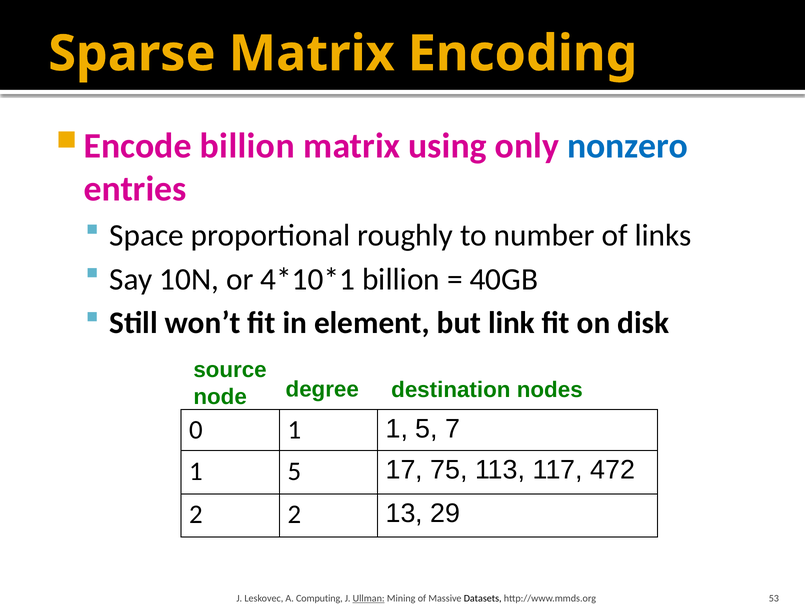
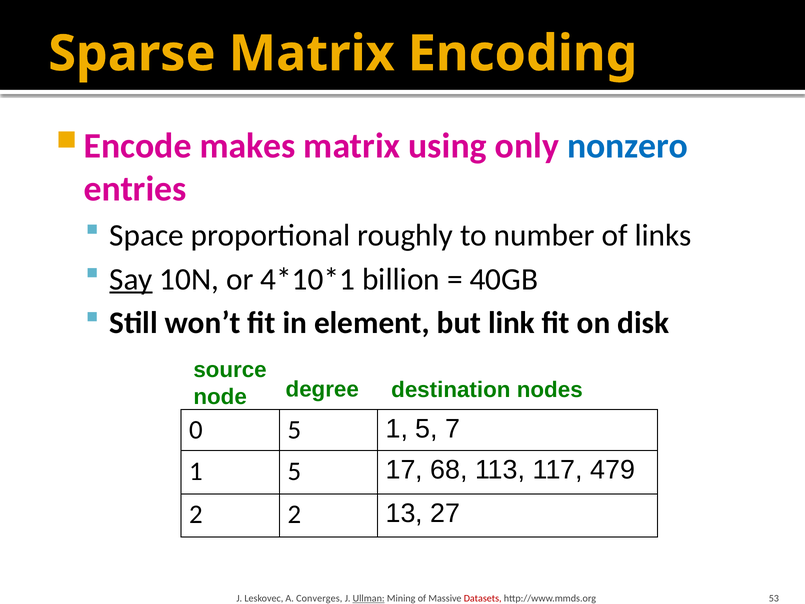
billion at (247, 146): billion -> makes
Say underline: none -> present
0 1: 1 -> 5
75: 75 -> 68
472: 472 -> 479
29: 29 -> 27
Computing: Computing -> Converges
Datasets colour: black -> red
